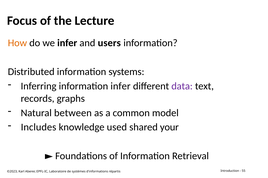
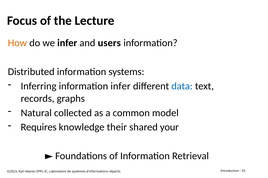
data colour: purple -> blue
between: between -> collected
Includes: Includes -> Requires
used: used -> their
